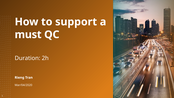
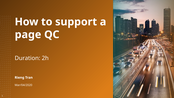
must: must -> page
